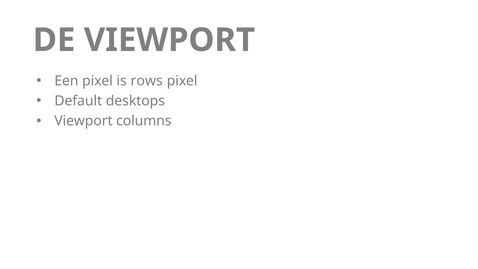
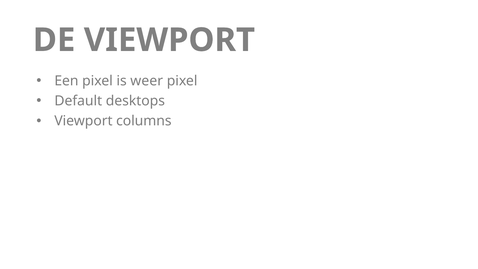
rows: rows -> weer
